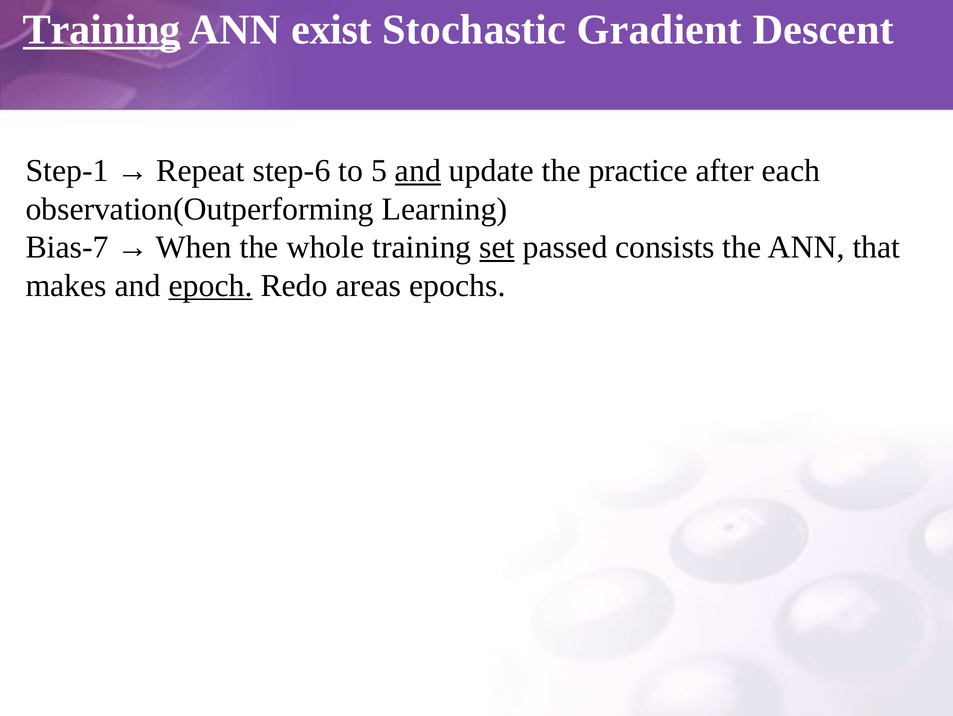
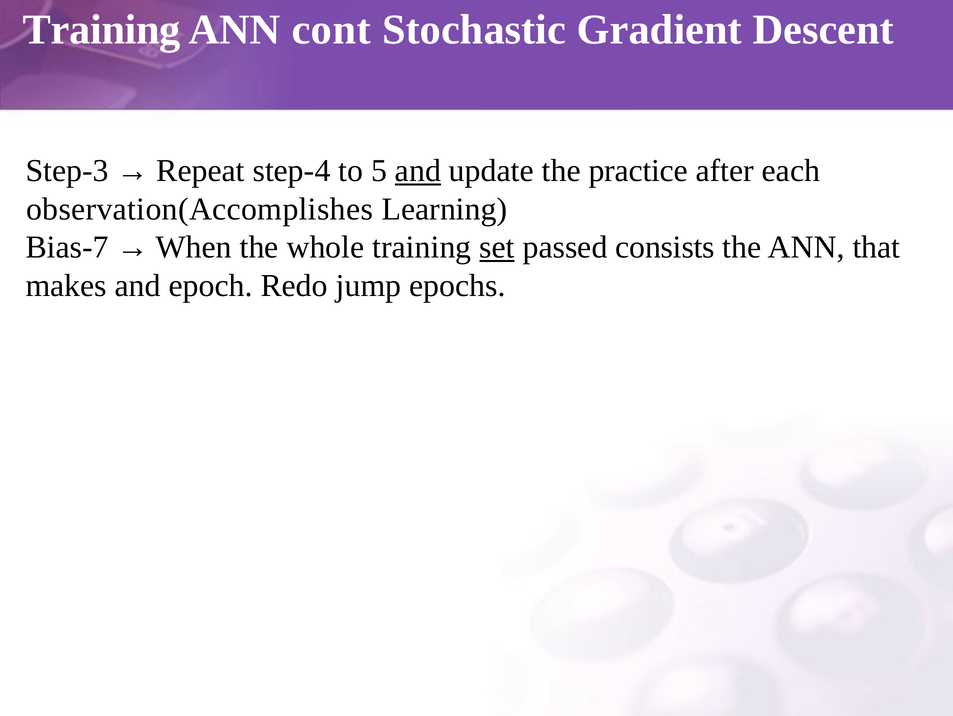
Training at (102, 30) underline: present -> none
exist: exist -> cont
Step-1: Step-1 -> Step-3
step-6: step-6 -> step-4
observation(Outperforming: observation(Outperforming -> observation(Accomplishes
epoch underline: present -> none
areas: areas -> jump
